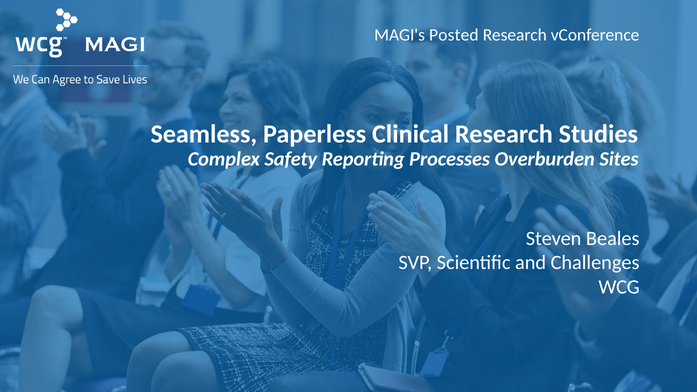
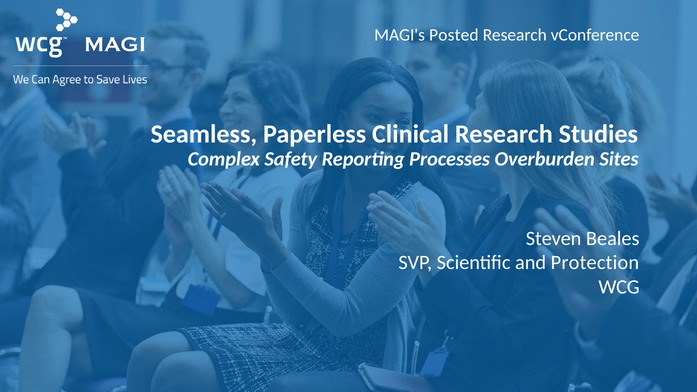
Challenges: Challenges -> Protection
